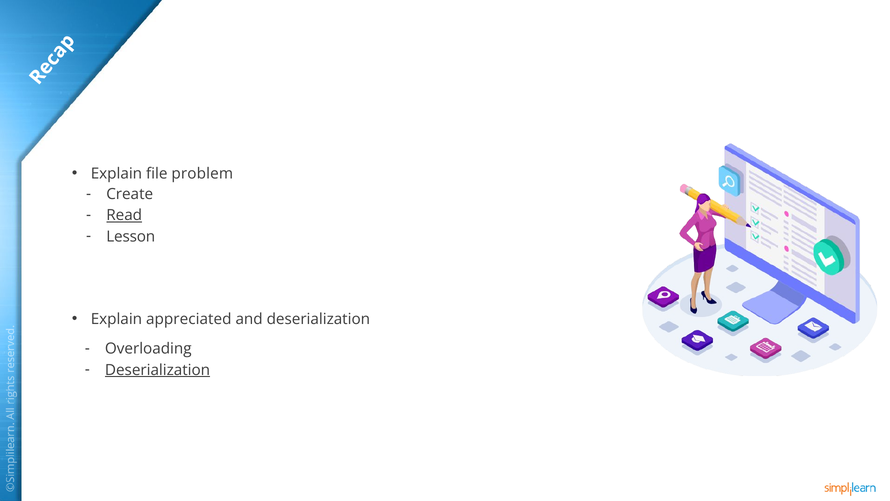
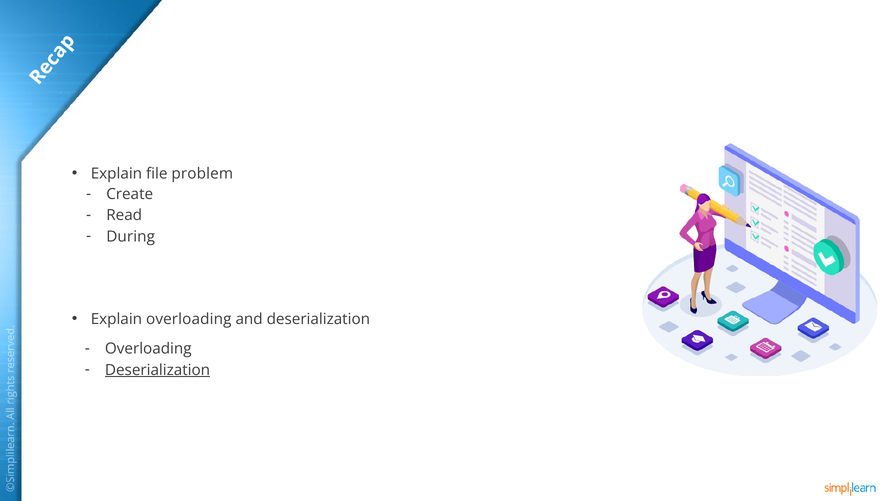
Read underline: present -> none
Lesson: Lesson -> During
Explain appreciated: appreciated -> overloading
